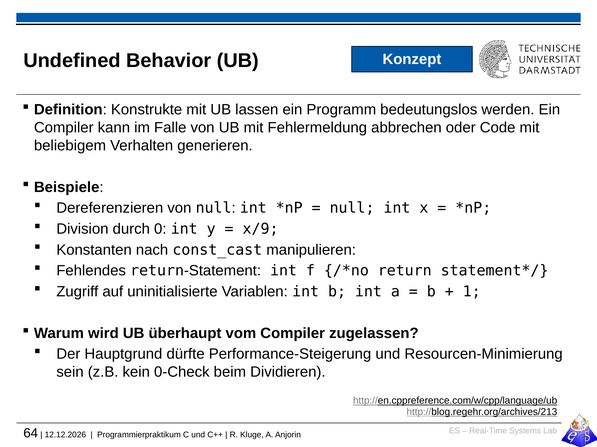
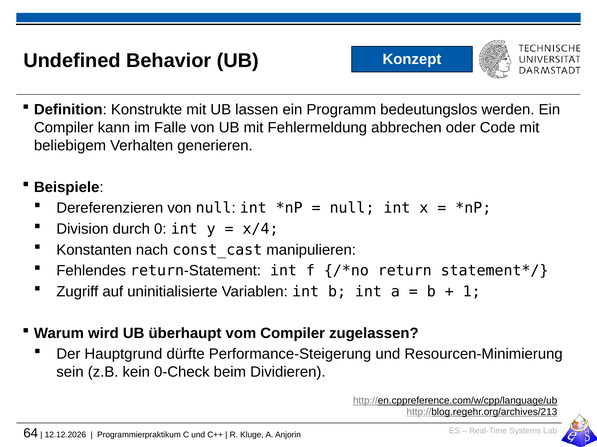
x/9: x/9 -> x/4
